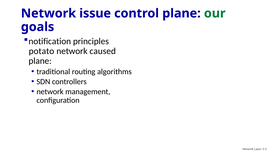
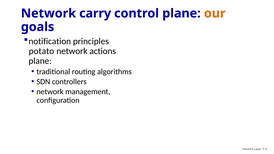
issue: issue -> carry
our colour: green -> orange
caused: caused -> actions
